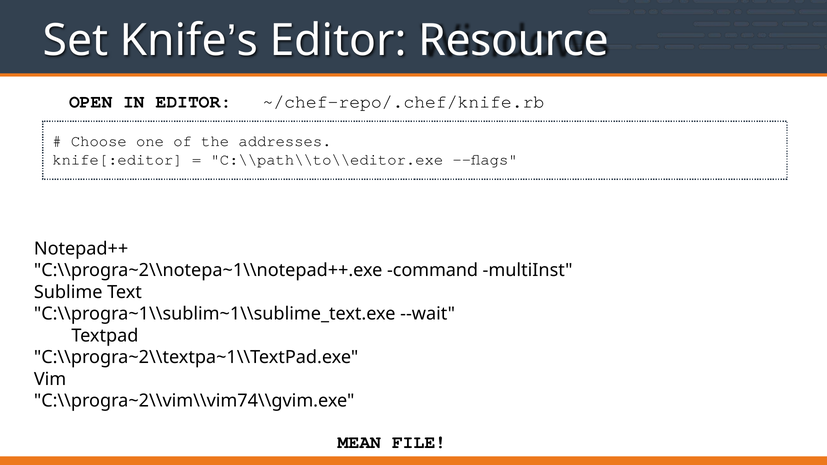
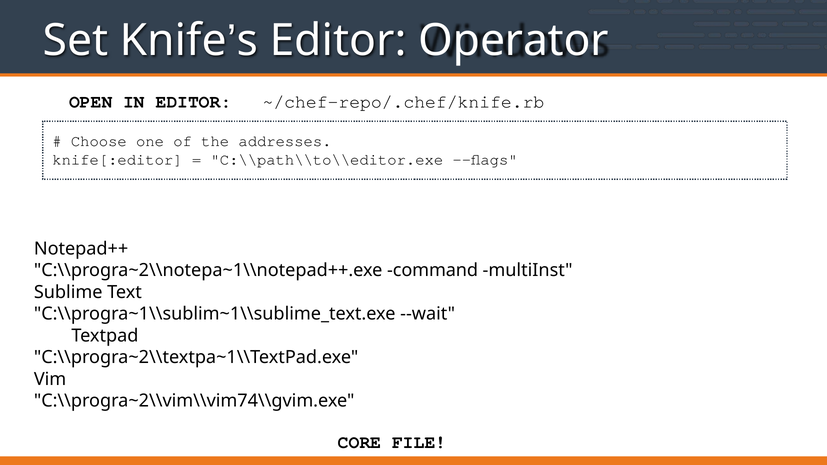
Resource: Resource -> Operator
MEAN: MEAN -> CORE
